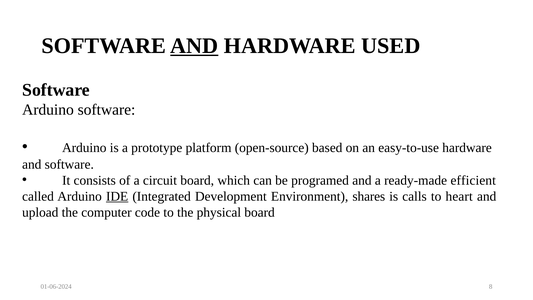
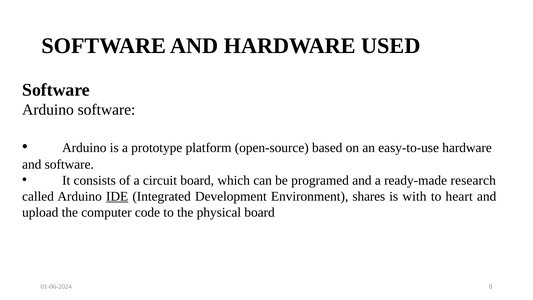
AND at (194, 46) underline: present -> none
efficient: efficient -> research
calls: calls -> with
